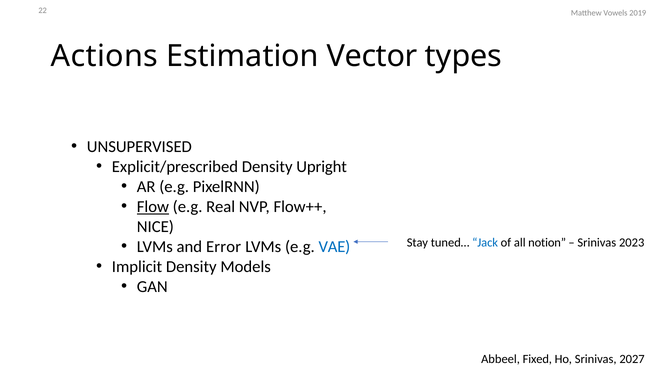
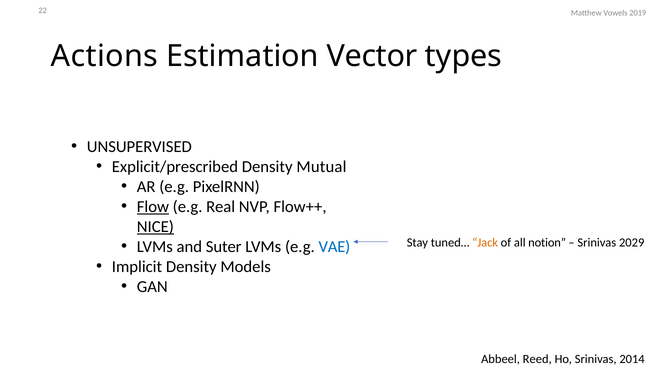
Upright: Upright -> Mutual
NICE underline: none -> present
Jack colour: blue -> orange
2023: 2023 -> 2029
Error: Error -> Suter
Fixed: Fixed -> Reed
2027: 2027 -> 2014
